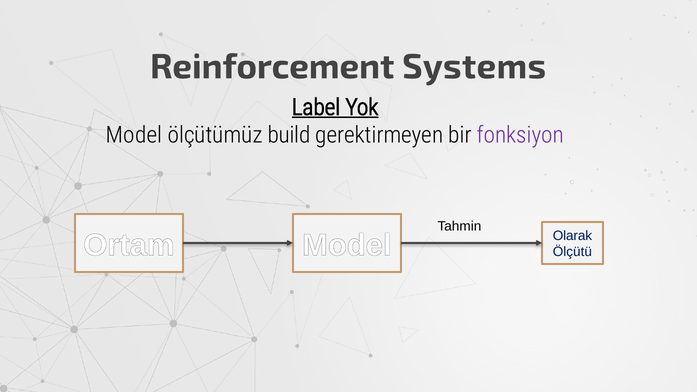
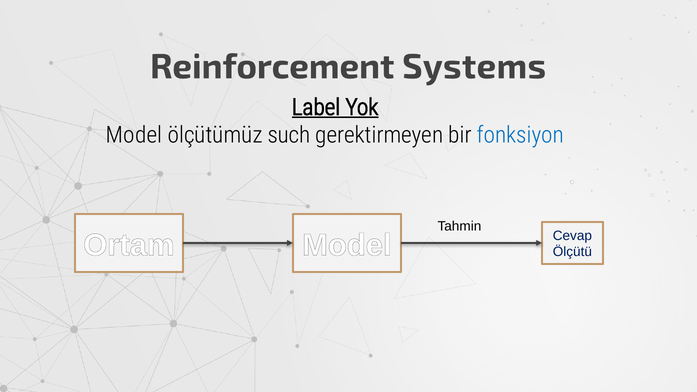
build: build -> such
fonksiyon colour: purple -> blue
Olarak: Olarak -> Cevap
